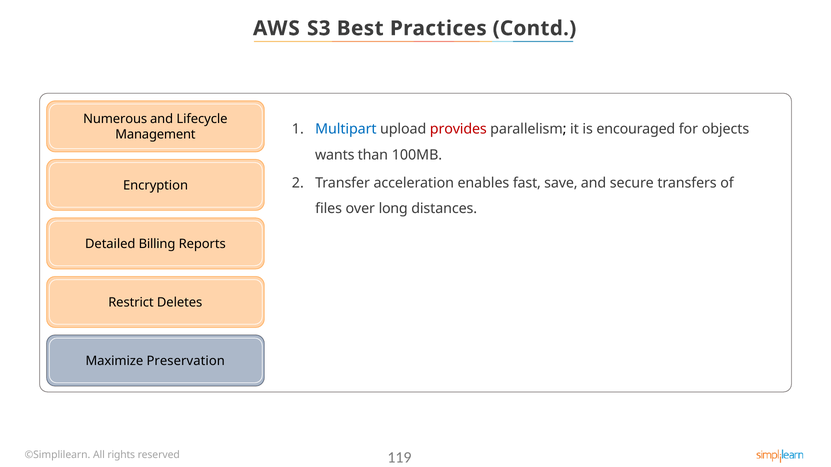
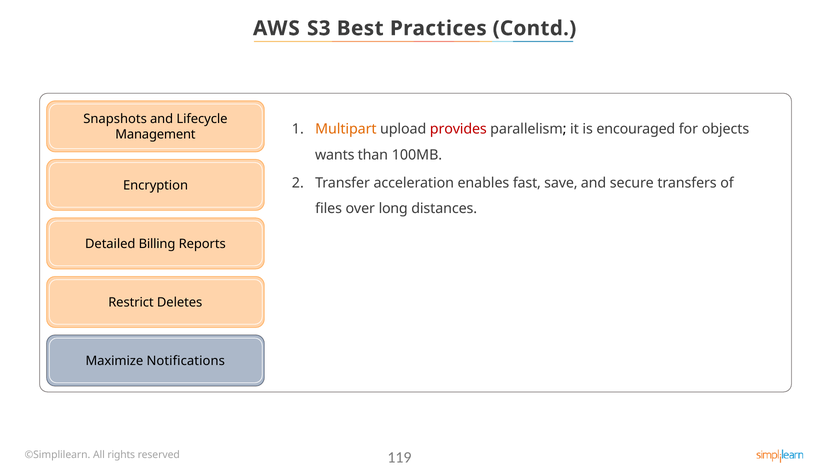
Numerous: Numerous -> Snapshots
Multipart colour: blue -> orange
Preservation: Preservation -> Notifications
